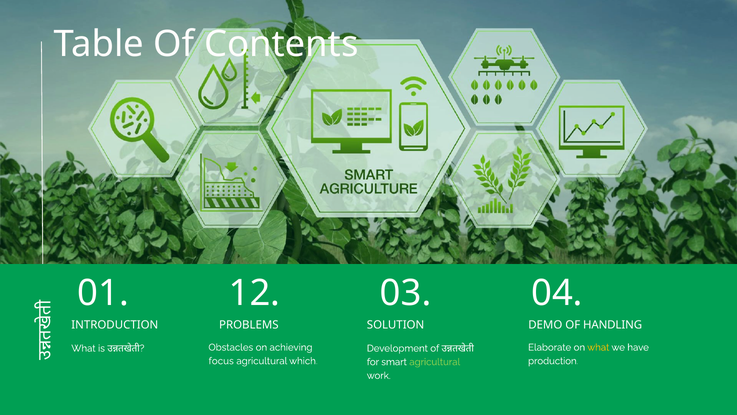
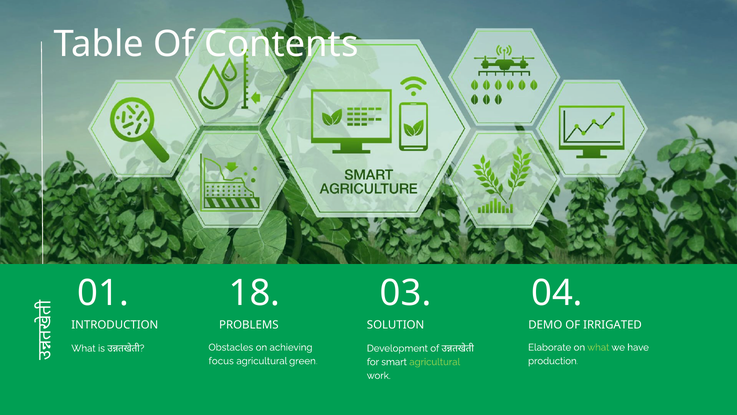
12: 12 -> 18
HANDLING: HANDLING -> IRRIGATED
what at (598, 347) colour: yellow -> light green
which: which -> green
